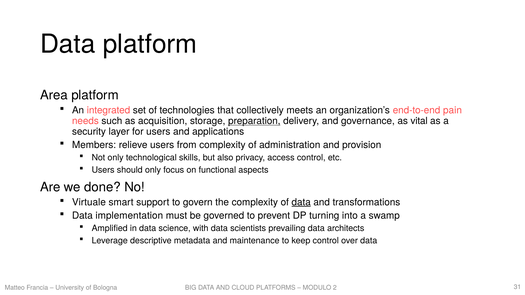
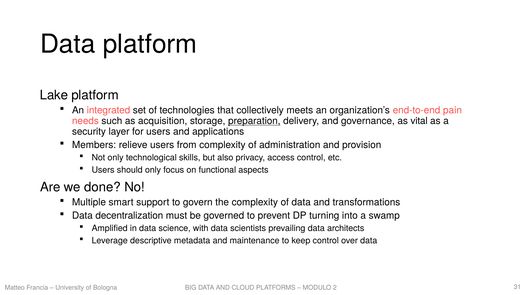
Area: Area -> Lake
Virtuale: Virtuale -> Multiple
data at (301, 202) underline: present -> none
implementation: implementation -> decentralization
